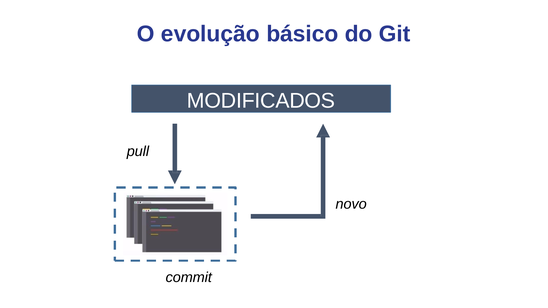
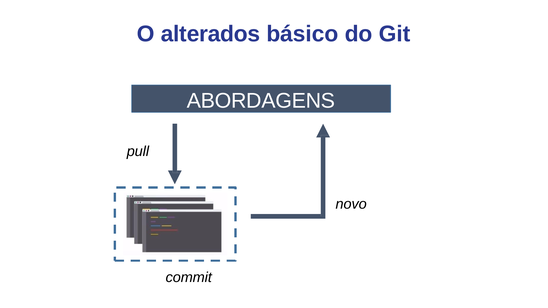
evolução: evolução -> alterados
MODIFICADOS: MODIFICADOS -> ABORDAGENS
